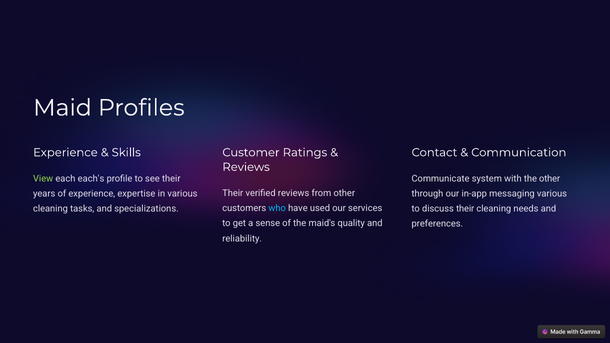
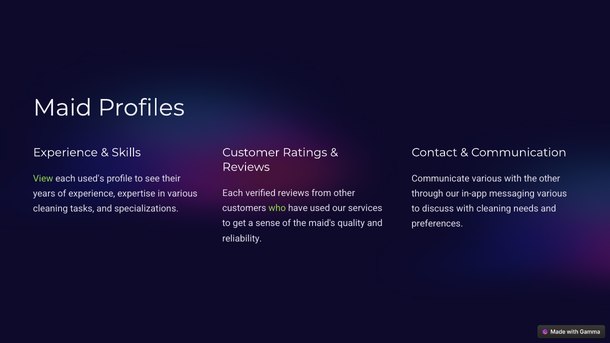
each's: each's -> used's
Communicate system: system -> various
Their at (233, 193): Their -> Each
who colour: light blue -> light green
discuss their: their -> with
